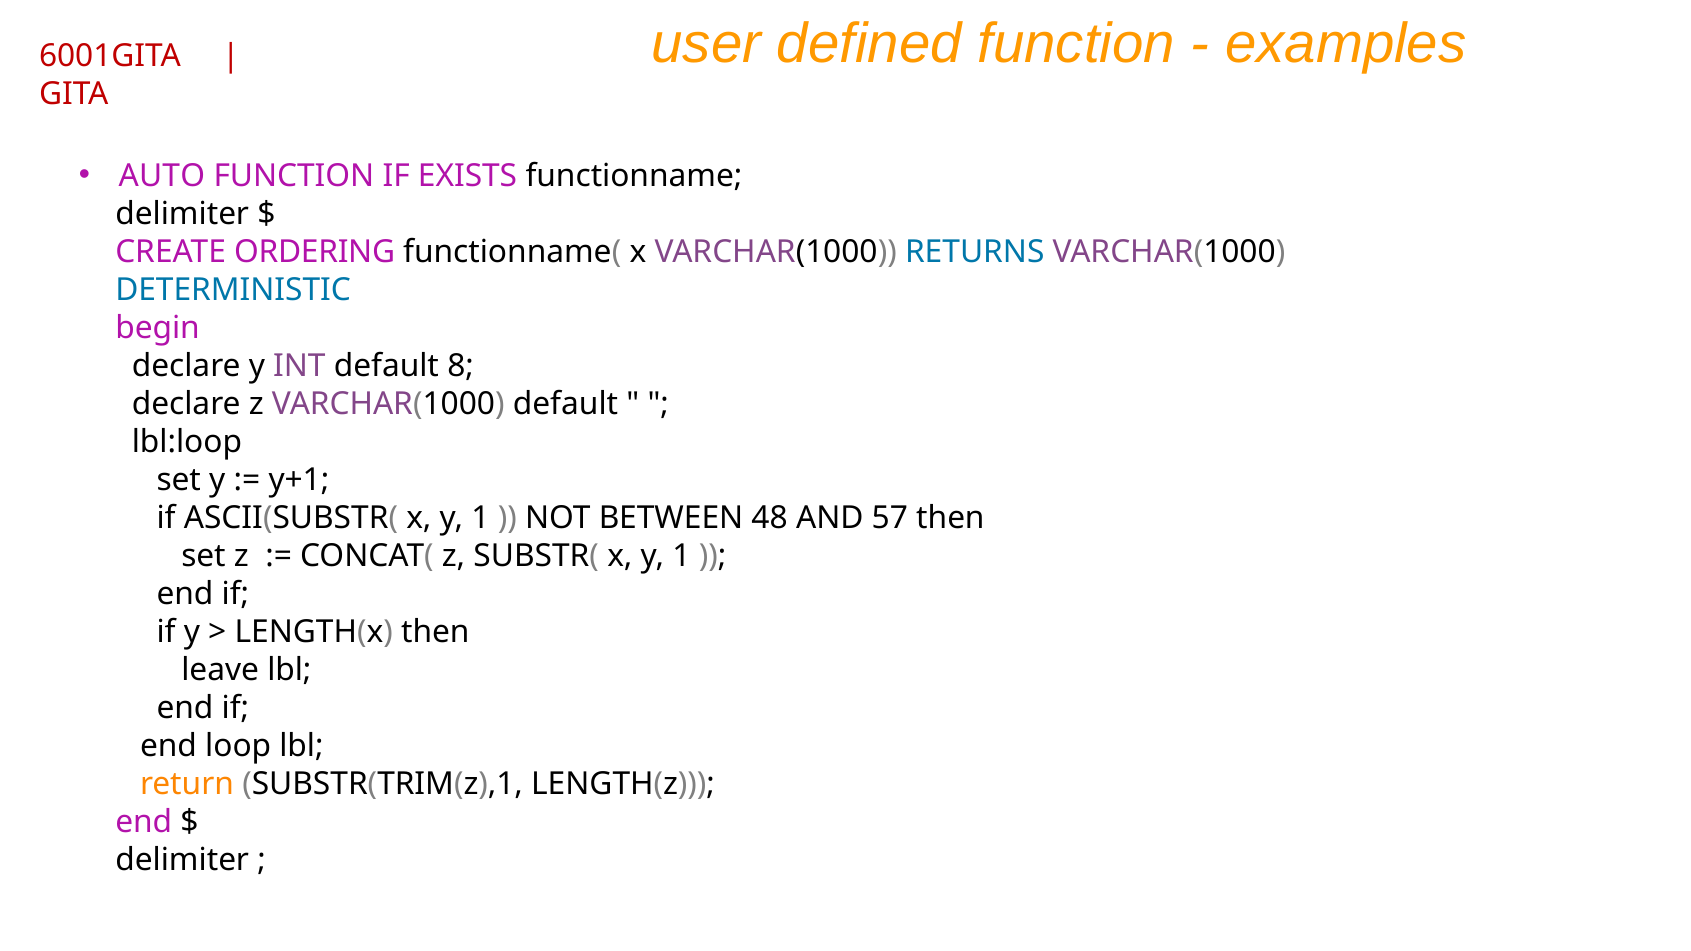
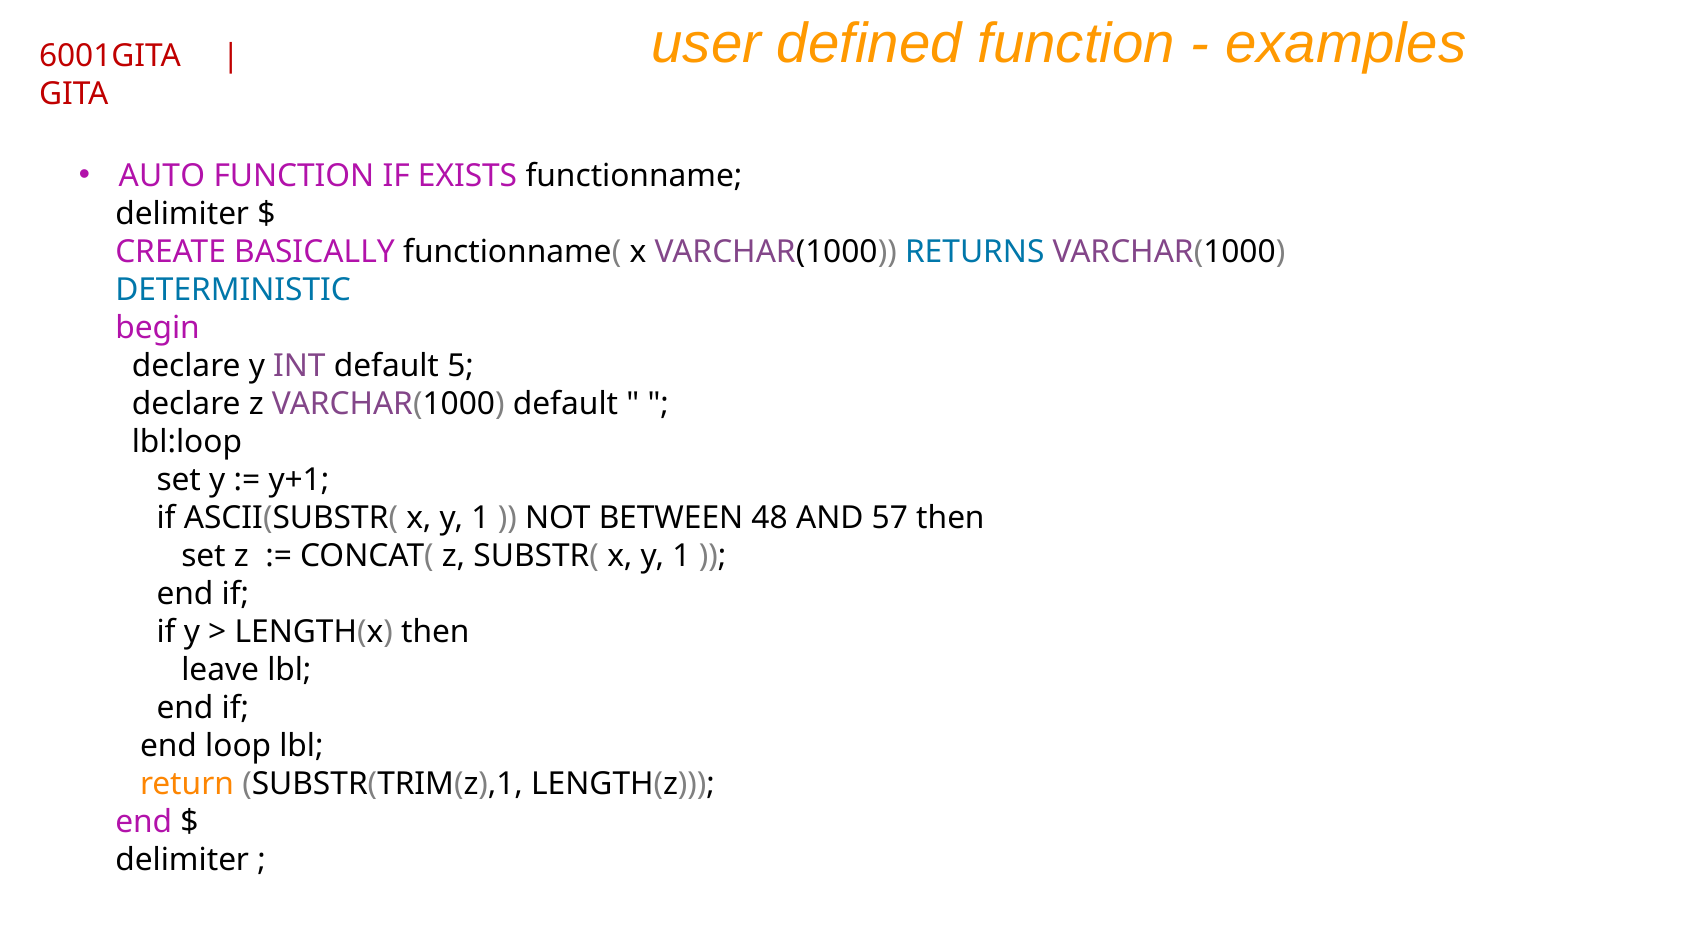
ORDERING: ORDERING -> BASICALLY
8: 8 -> 5
